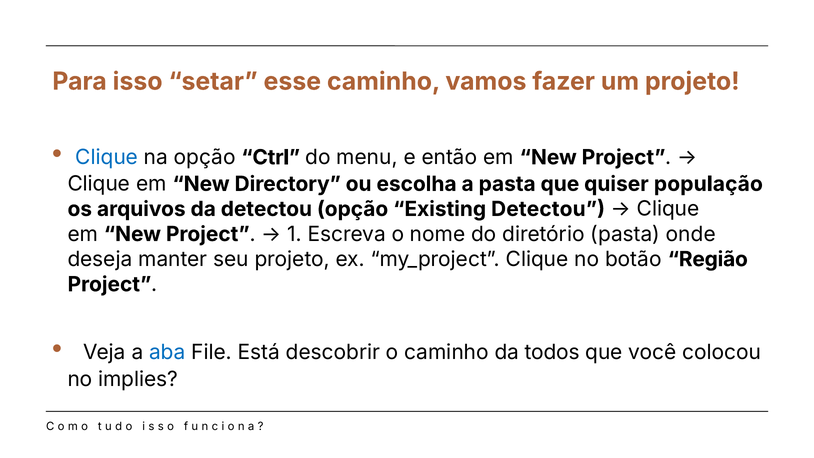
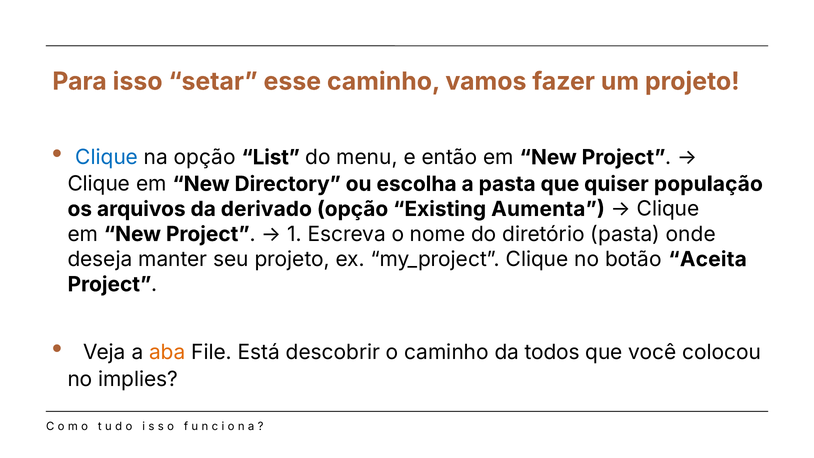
Ctrl: Ctrl -> List
da detectou: detectou -> derivado
Existing Detectou: Detectou -> Aumenta
Região: Região -> Aceita
aba colour: blue -> orange
